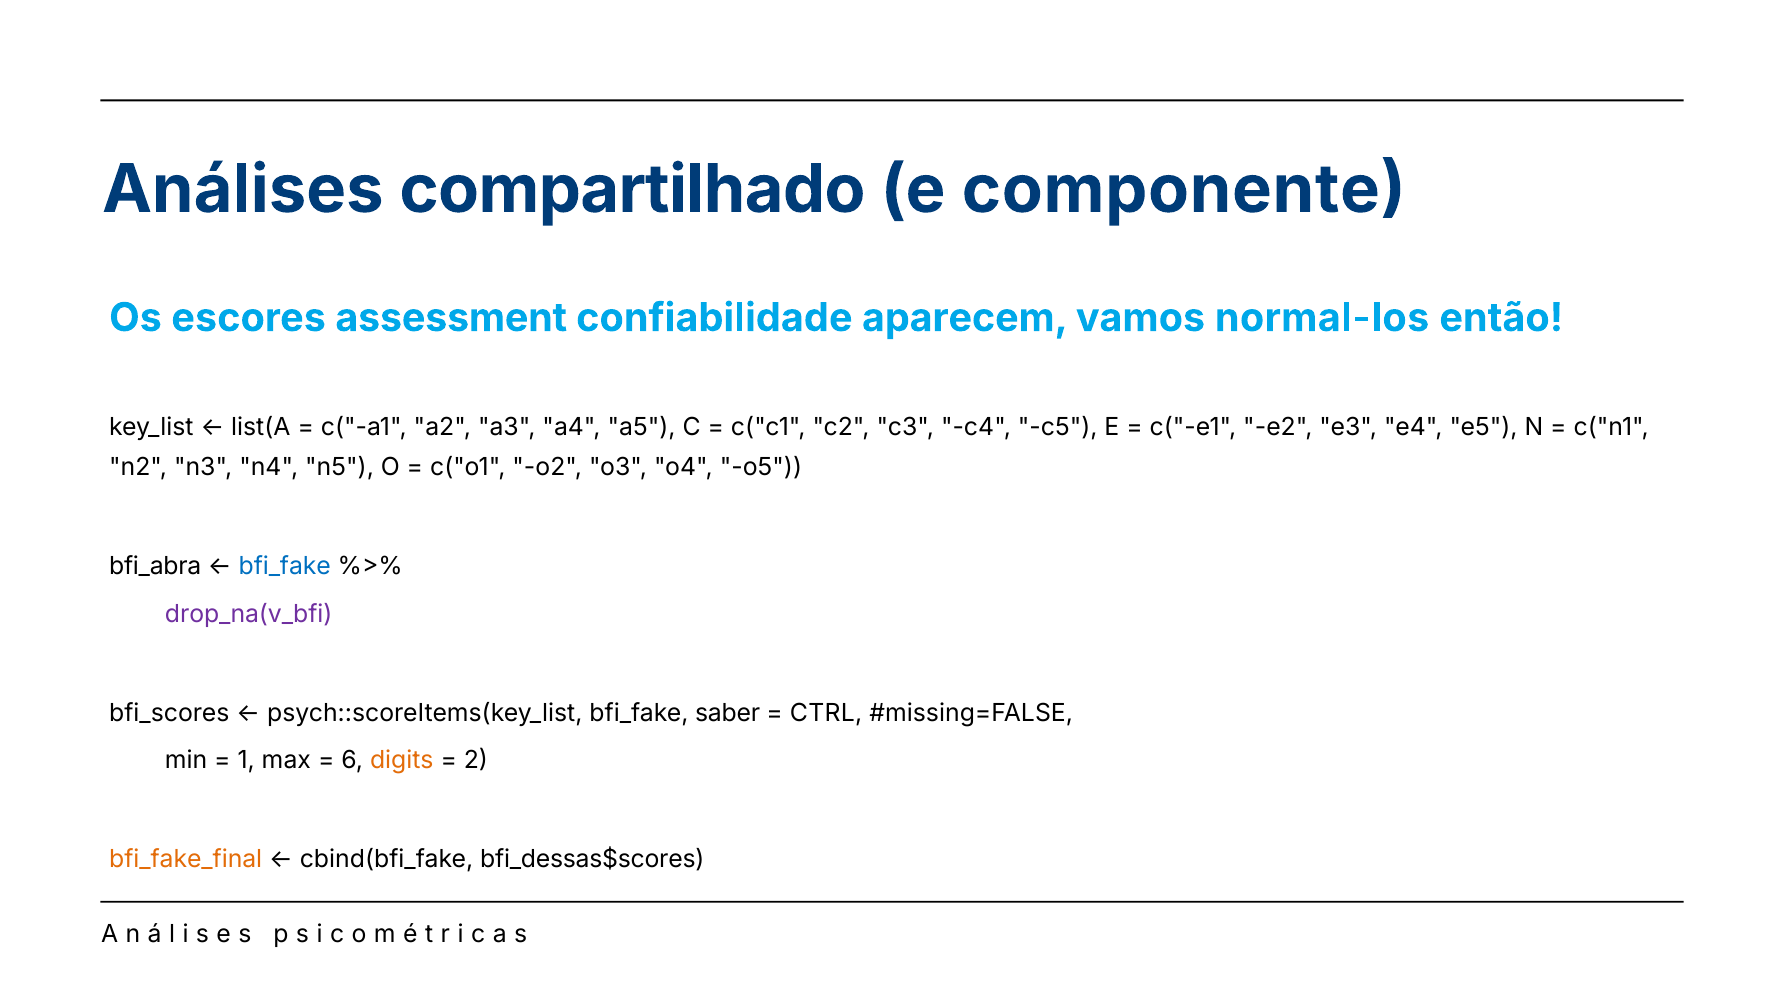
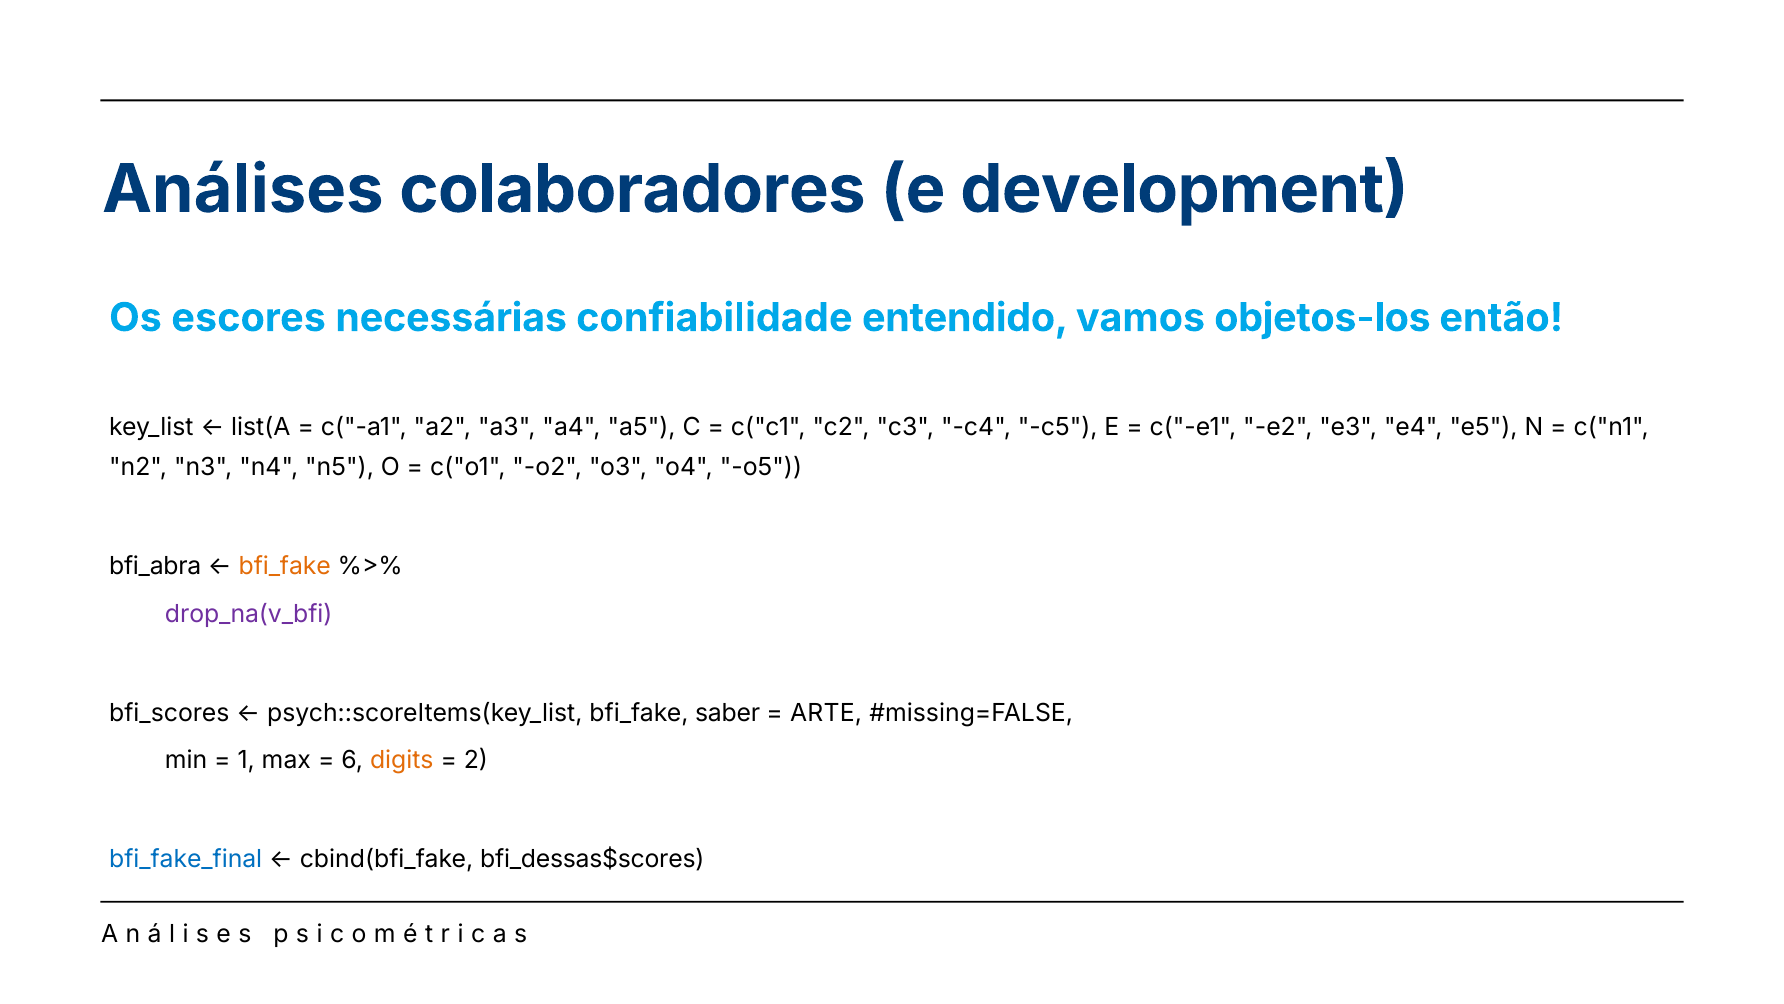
compartilhado: compartilhado -> colaboradores
componente: componente -> development
assessment: assessment -> necessárias
aparecem: aparecem -> entendido
normal-los: normal-los -> objetos-los
bfi_fake at (285, 566) colour: blue -> orange
CTRL: CTRL -> ARTE
bfi_fake_final colour: orange -> blue
